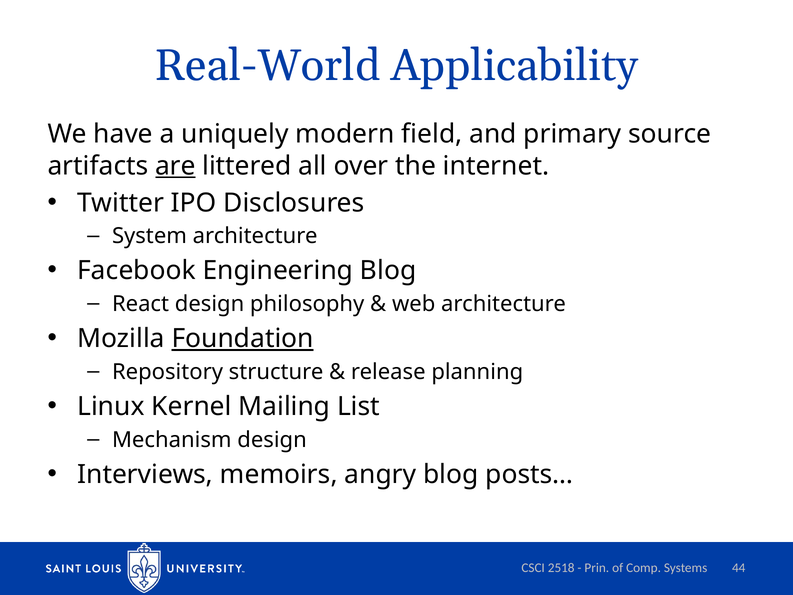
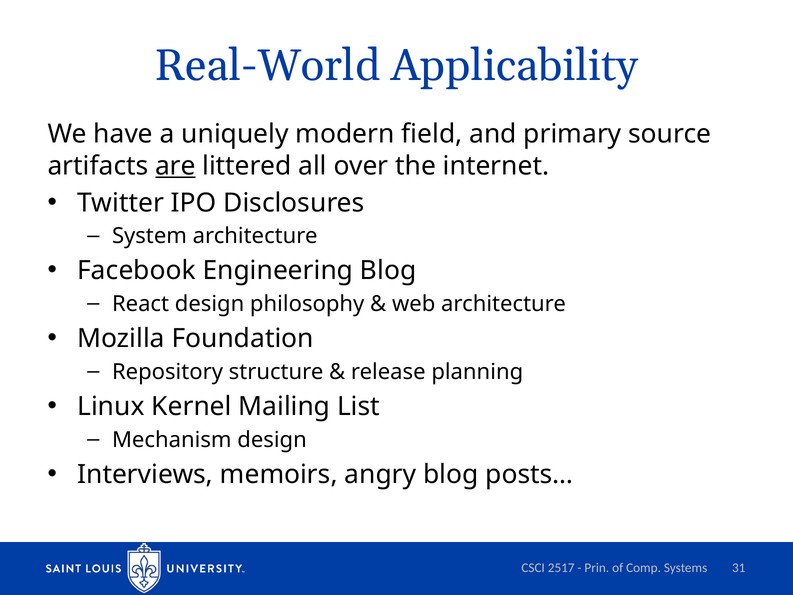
Foundation underline: present -> none
2518: 2518 -> 2517
44: 44 -> 31
